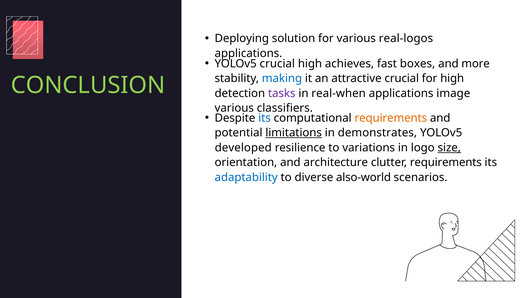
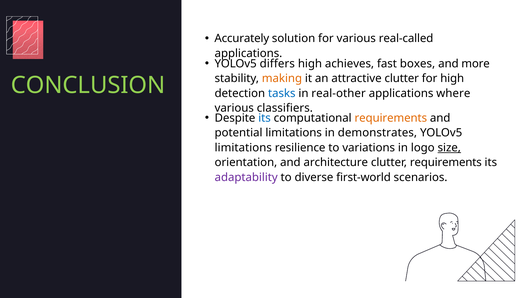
Deploying: Deploying -> Accurately
real-logos: real-logos -> real-called
YOLOv5 crucial: crucial -> differs
making colour: blue -> orange
attractive crucial: crucial -> clutter
tasks colour: purple -> blue
real-when: real-when -> real-other
image: image -> where
limitations at (294, 133) underline: present -> none
developed at (243, 148): developed -> limitations
adaptability colour: blue -> purple
also-world: also-world -> first-world
